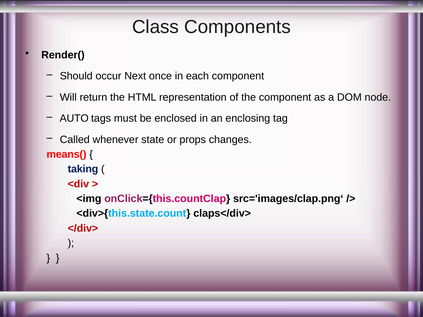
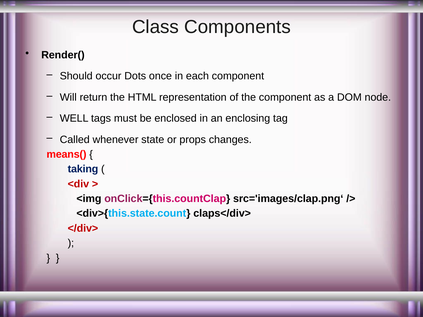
Next: Next -> Dots
AUTO: AUTO -> WELL
